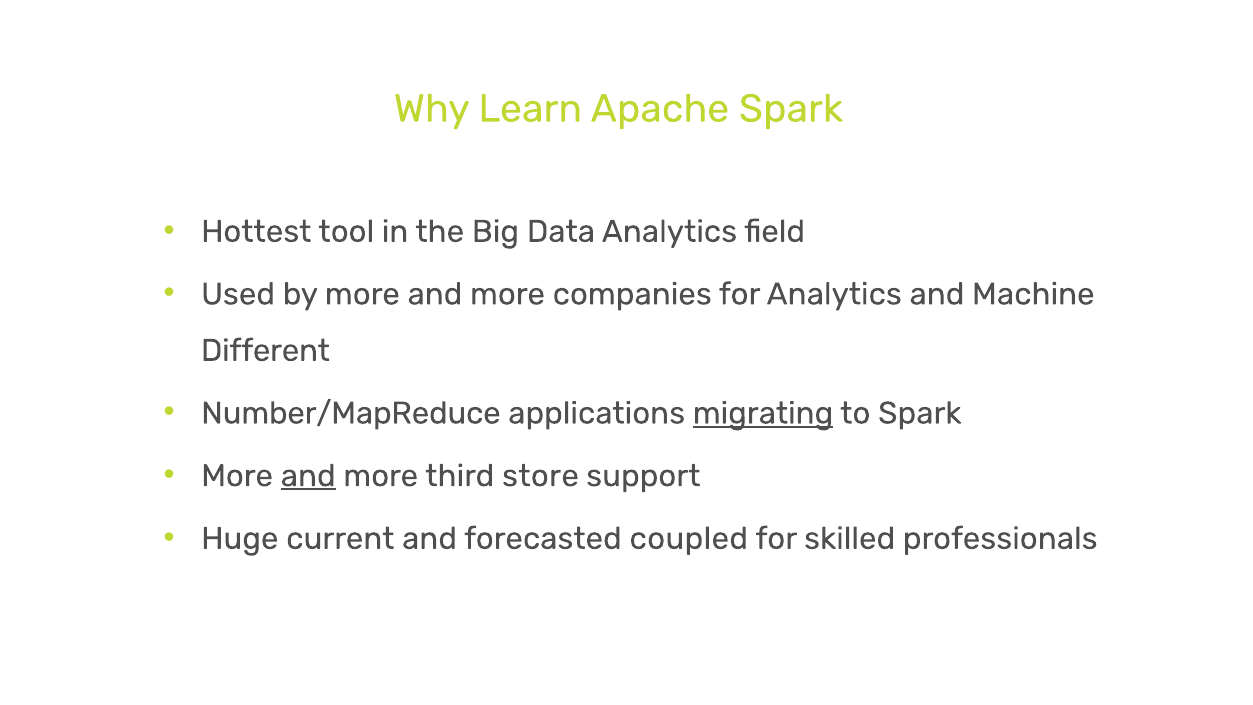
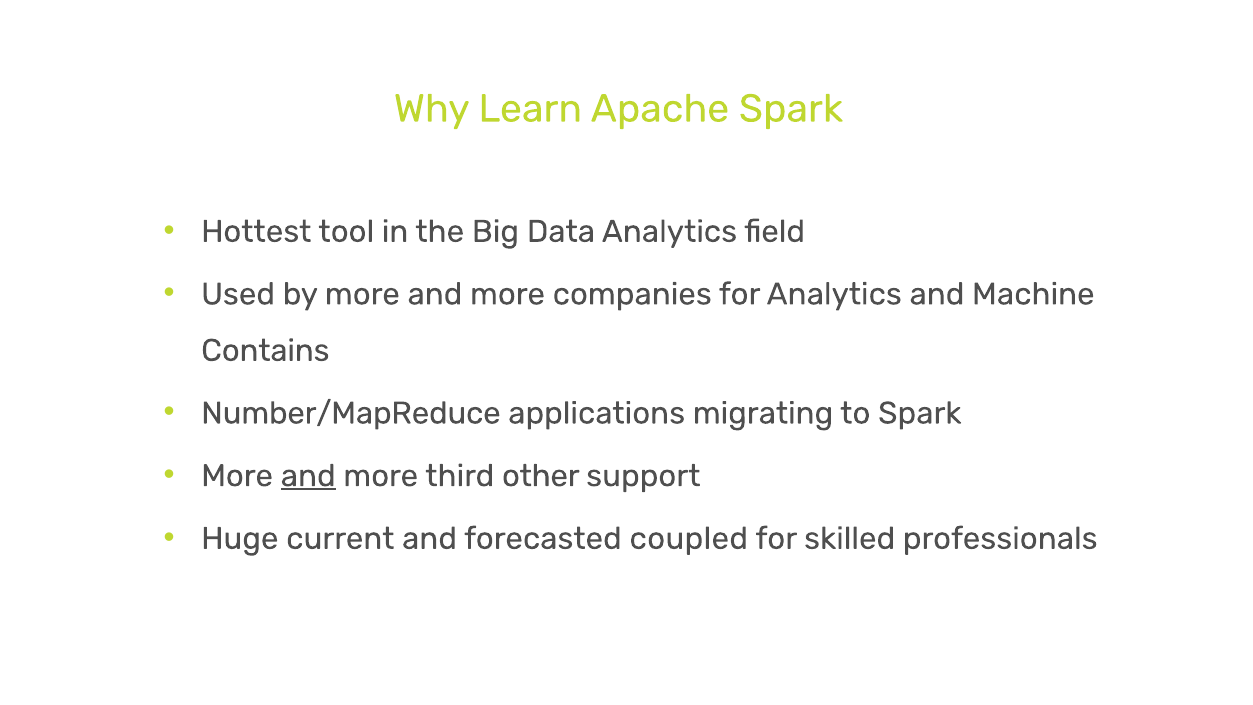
Different: Different -> Contains
migrating underline: present -> none
store: store -> other
